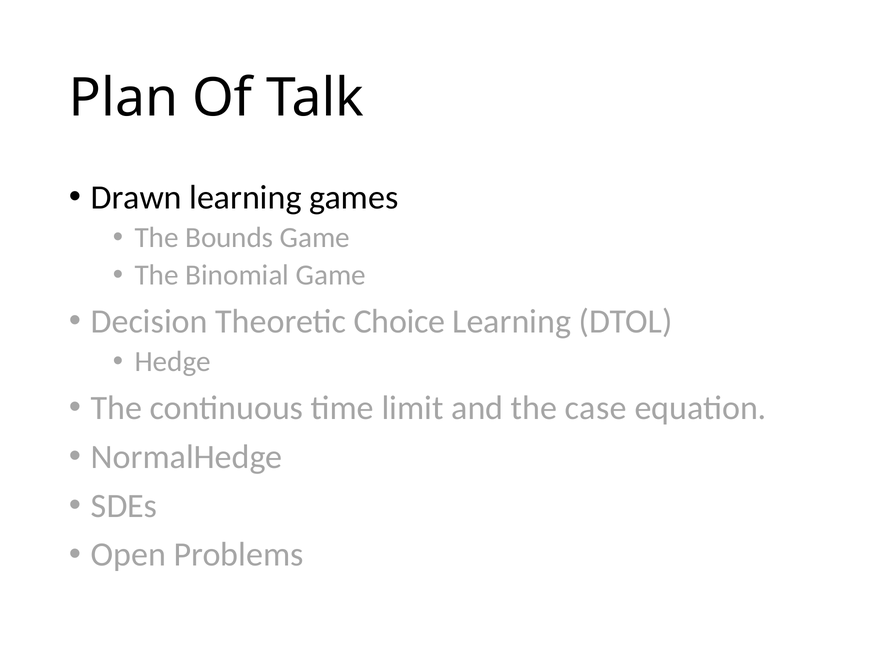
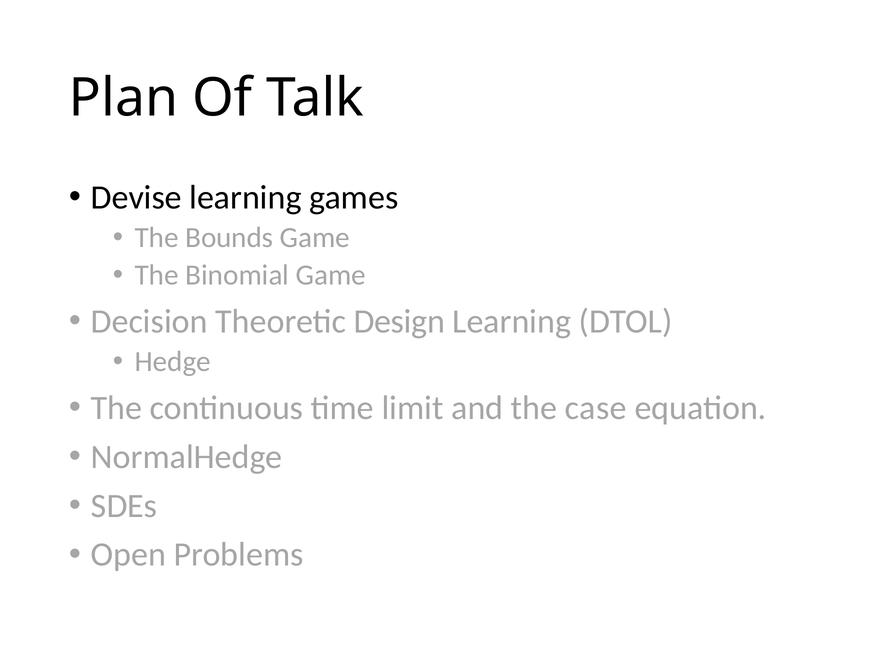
Drawn: Drawn -> Devise
Choice: Choice -> Design
